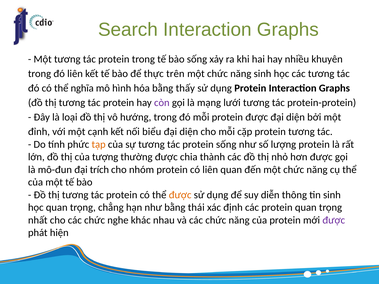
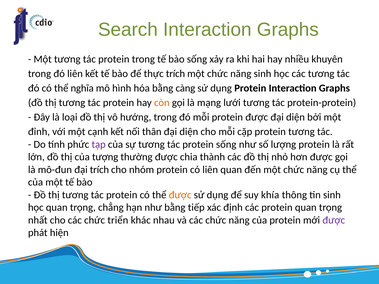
thực trên: trên -> trích
thấy: thấy -> càng
còn colour: purple -> orange
biểu: biểu -> thân
tạp colour: orange -> purple
diễn: diễn -> khía
thái: thái -> tiếp
nghe: nghe -> triển
